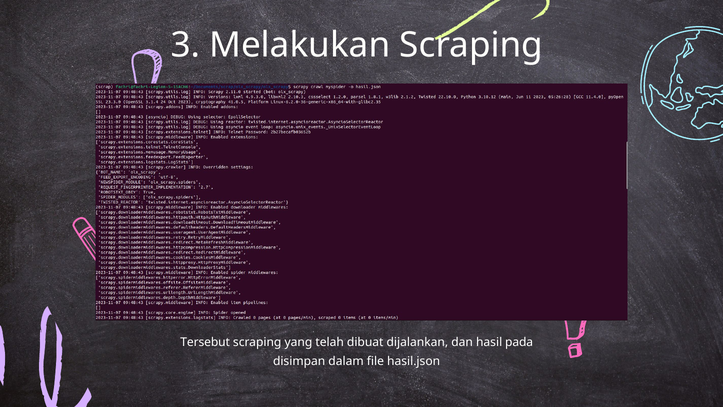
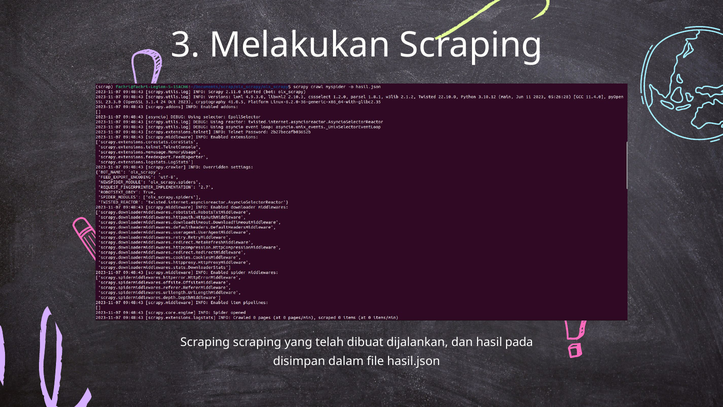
Tersebut at (205, 342): Tersebut -> Scraping
